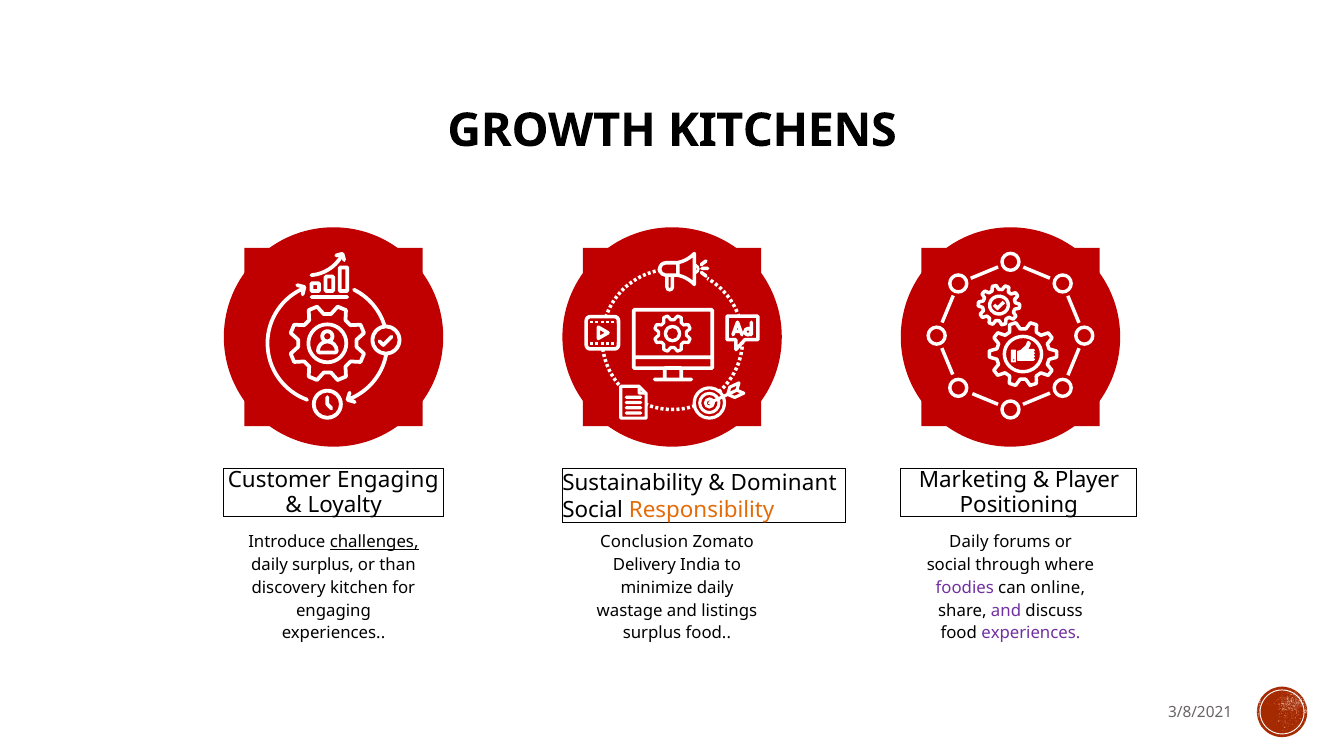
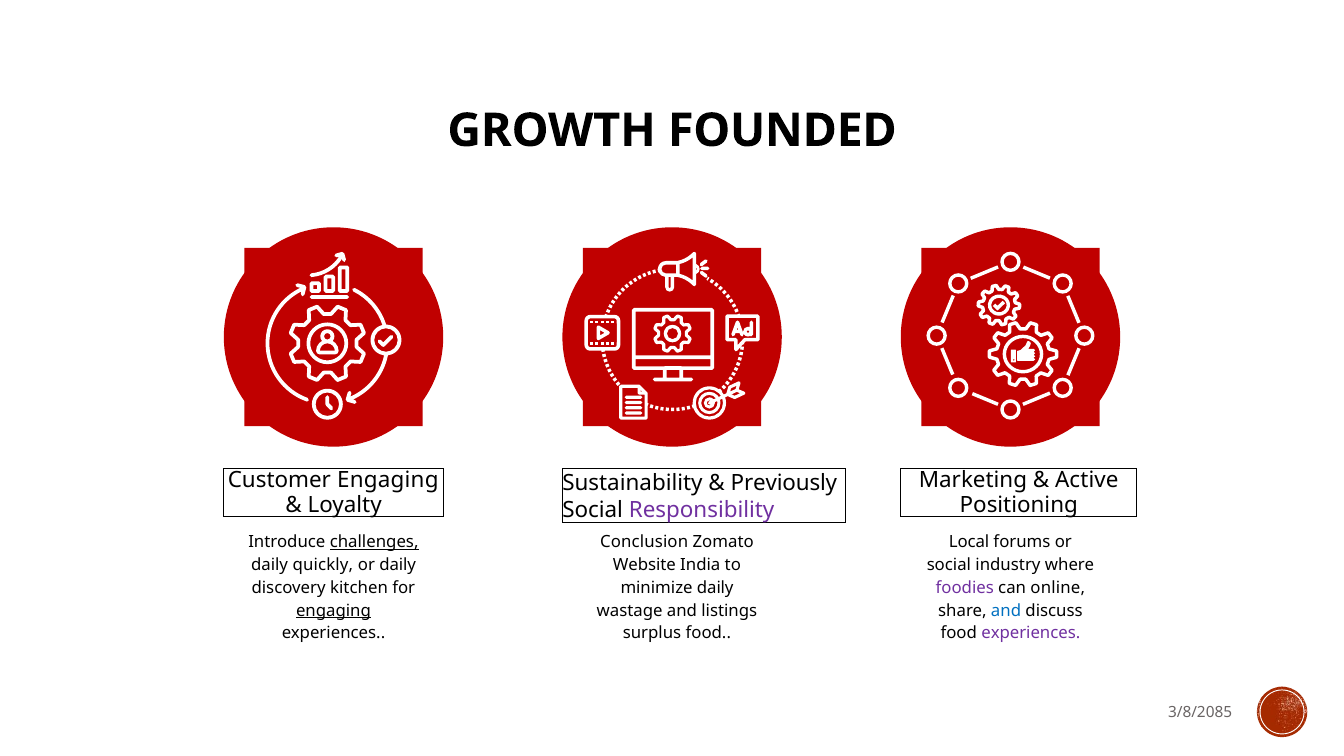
KITCHENS: KITCHENS -> FOUNDED
Player: Player -> Active
Dominant: Dominant -> Previously
Responsibility colour: orange -> purple
Daily at (969, 542): Daily -> Local
daily surplus: surplus -> quickly
or than: than -> daily
Delivery: Delivery -> Website
through: through -> industry
engaging at (333, 611) underline: none -> present
and at (1006, 611) colour: purple -> blue
3/8/2021: 3/8/2021 -> 3/8/2085
